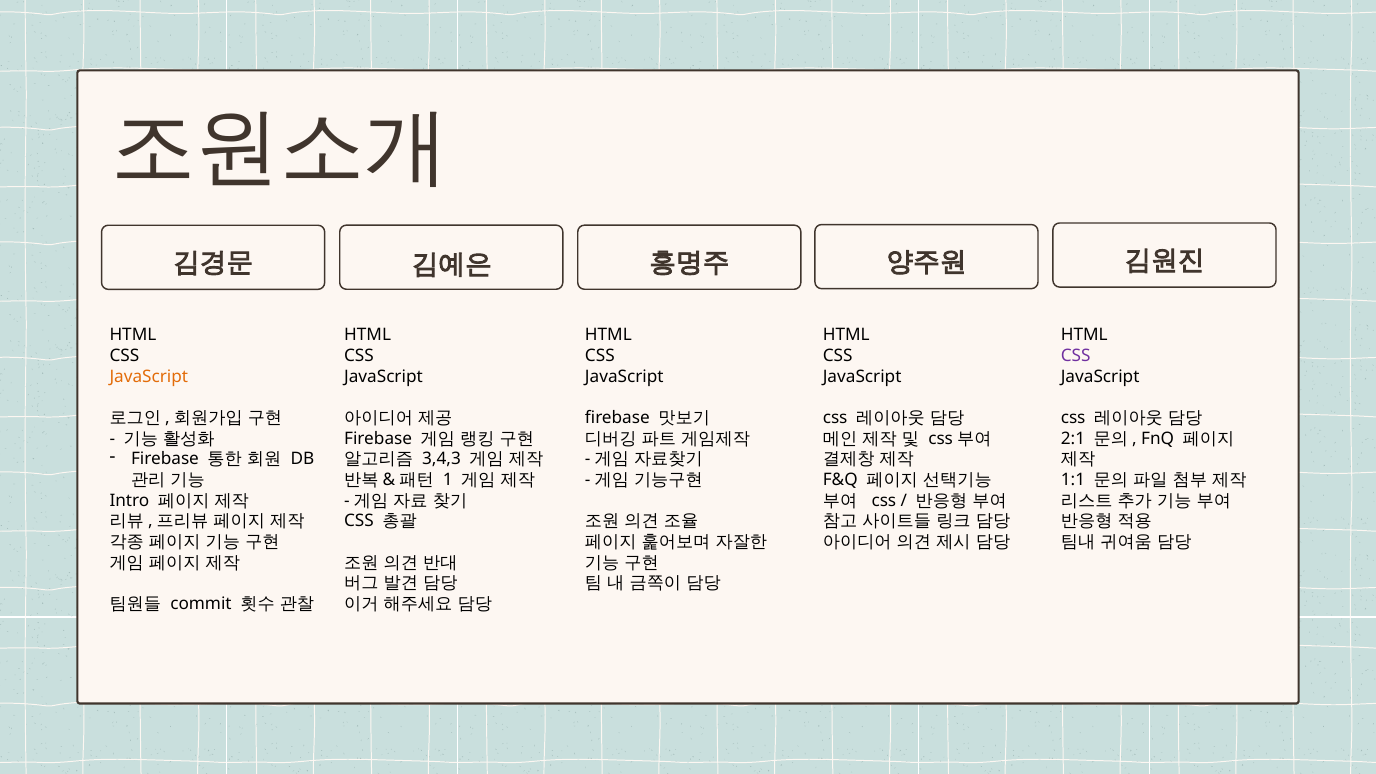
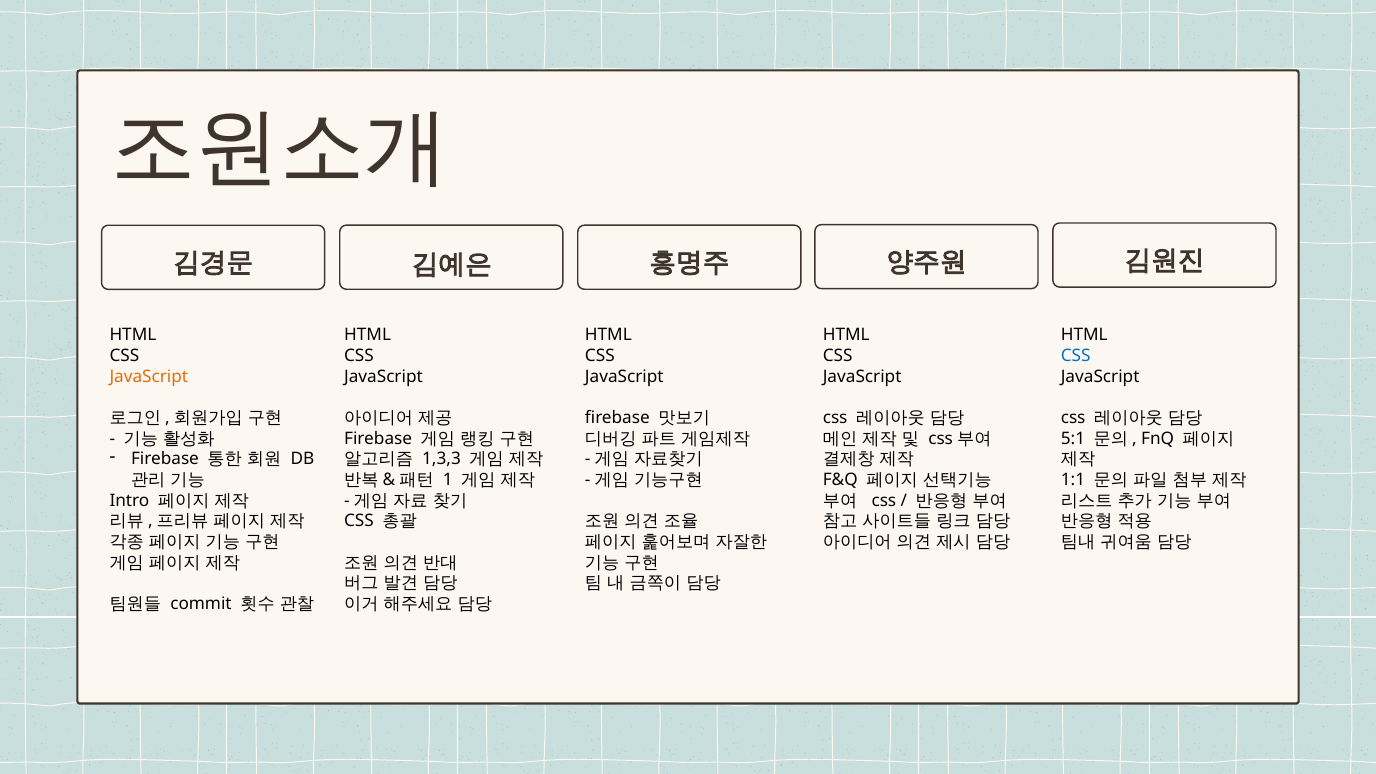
CSS at (1076, 356) colour: purple -> blue
2:1: 2:1 -> 5:1
3,4,3: 3,4,3 -> 1,3,3
